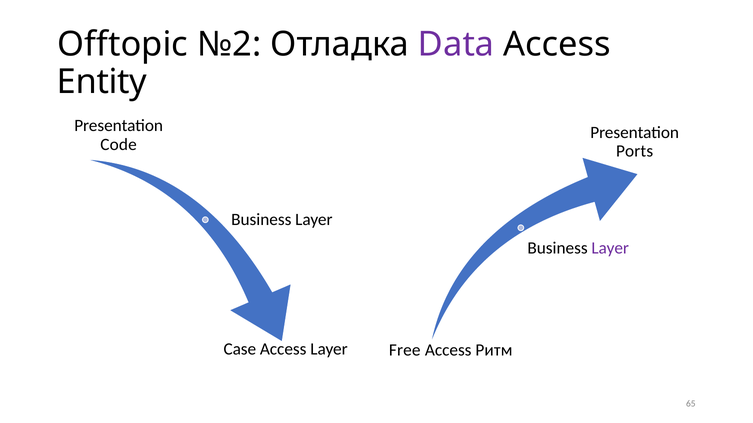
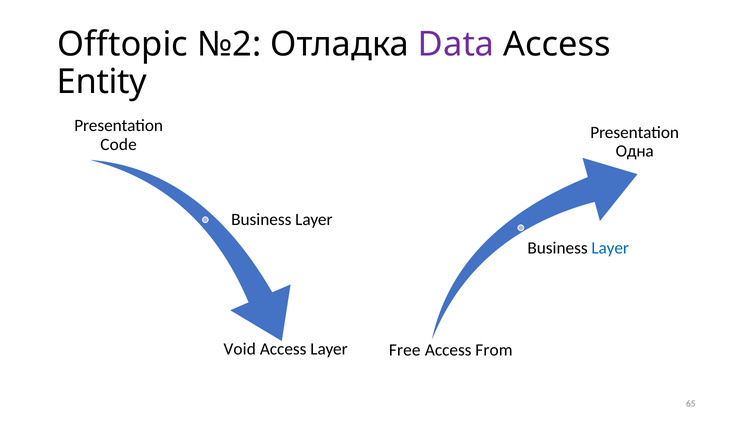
Ports: Ports -> Одна
Layer at (610, 248) colour: purple -> blue
Case: Case -> Void
Ритм: Ритм -> From
